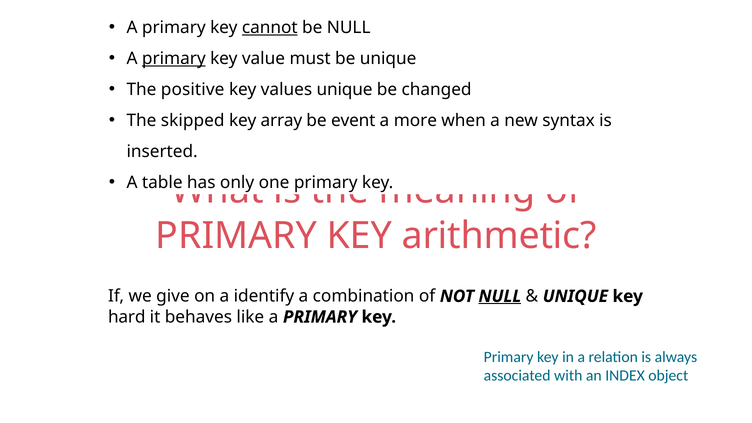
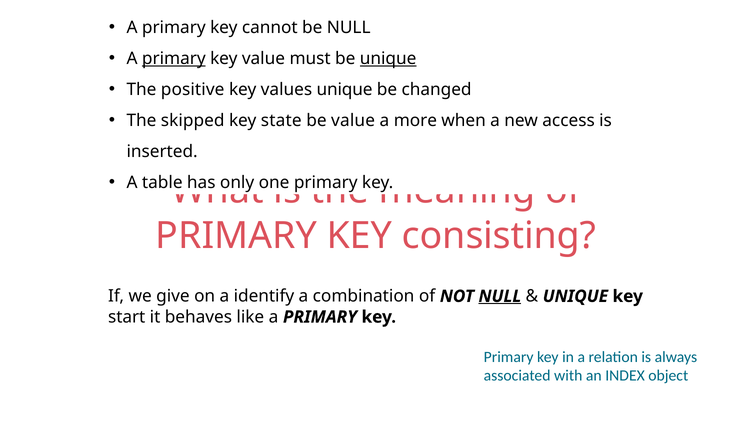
cannot underline: present -> none
unique at (388, 58) underline: none -> present
array: array -> state
be event: event -> value
syntax: syntax -> access
arithmetic: arithmetic -> consisting
hard: hard -> start
